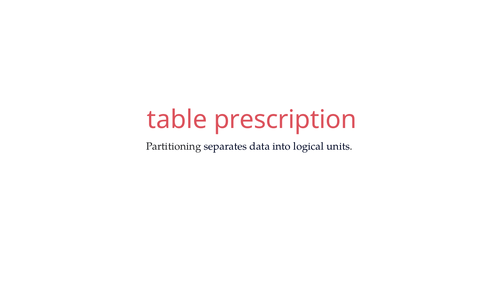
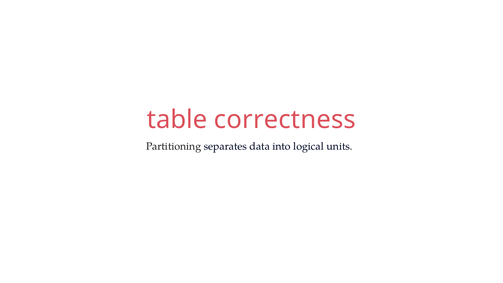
prescription: prescription -> correctness
